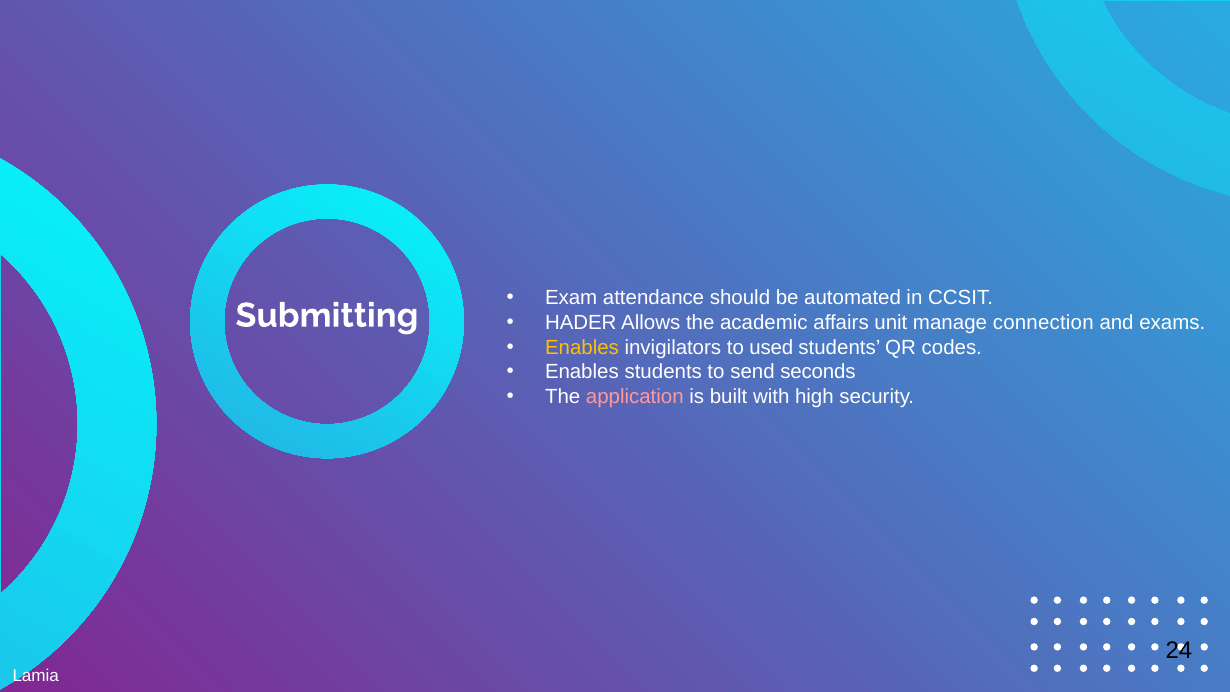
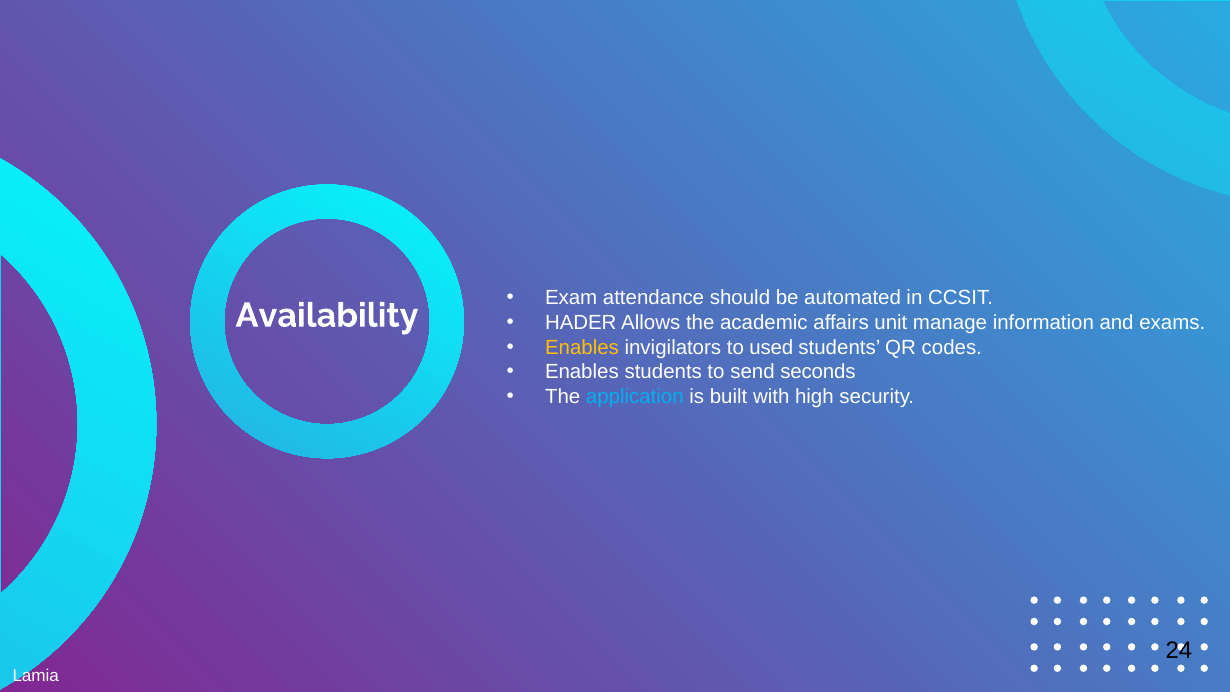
Submitting: Submitting -> Availability
connection: connection -> information
application colour: pink -> light blue
